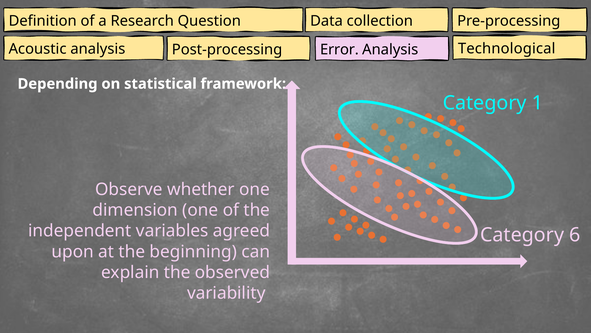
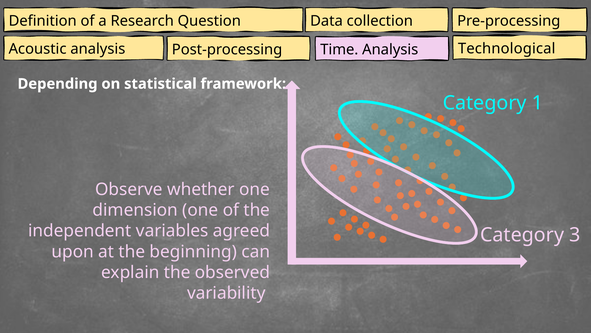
Error: Error -> Time
6: 6 -> 3
